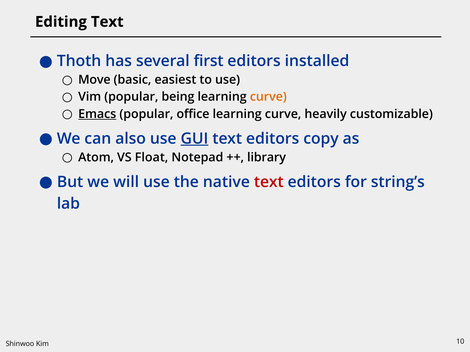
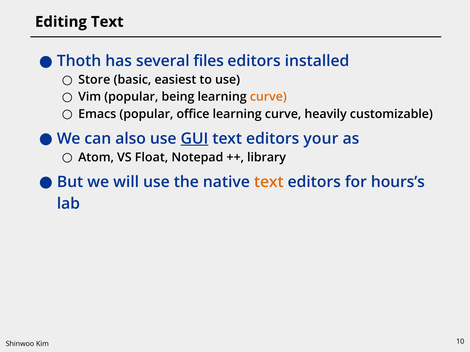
first: first -> files
Move: Move -> Store
Emacs underline: present -> none
copy: copy -> your
text at (269, 182) colour: red -> orange
string’s: string’s -> hours’s
